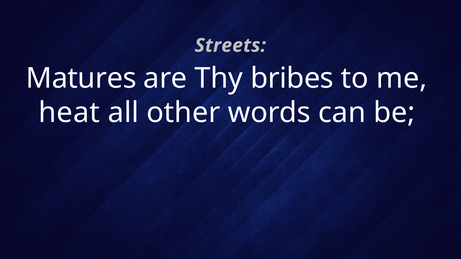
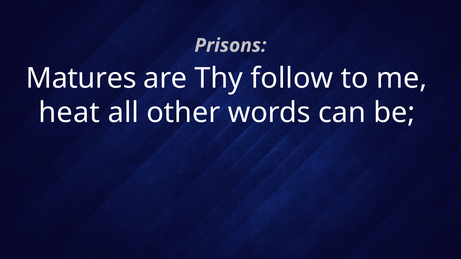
Streets: Streets -> Prisons
bribes: bribes -> follow
